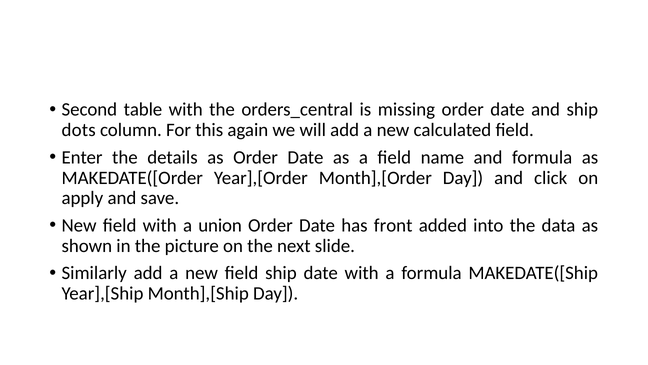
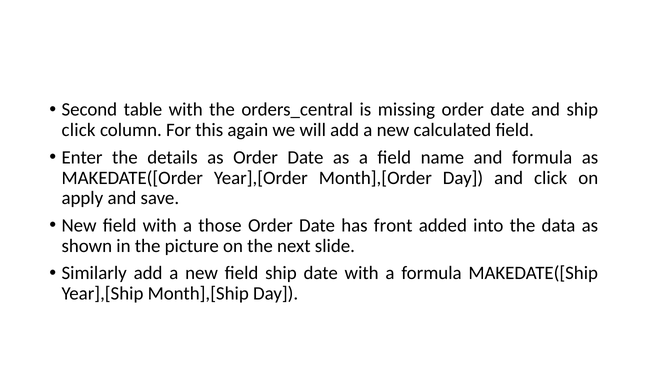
dots at (79, 130): dots -> click
union: union -> those
